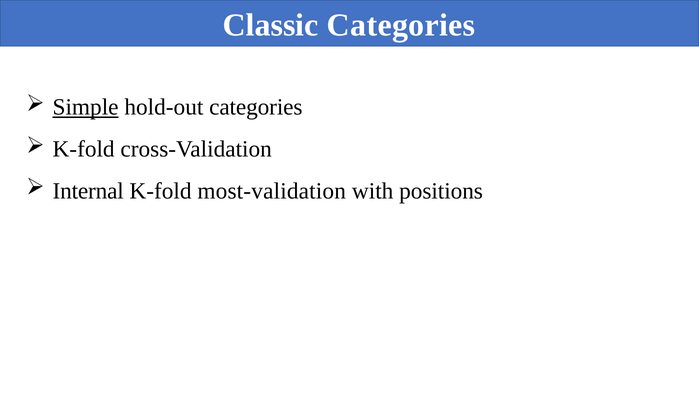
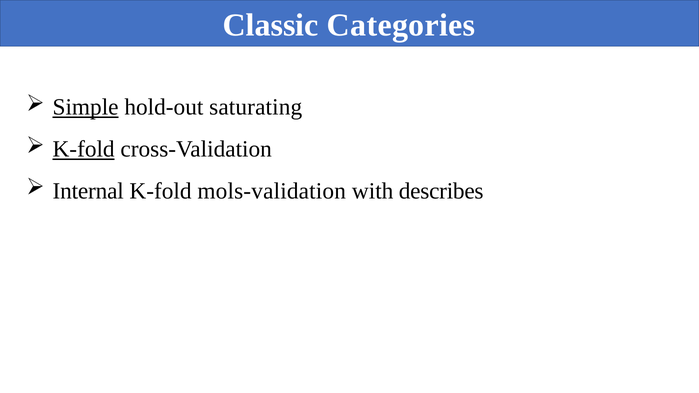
hold-out categories: categories -> saturating
K-fold at (84, 149) underline: none -> present
most-validation: most-validation -> mols-validation
positions: positions -> describes
